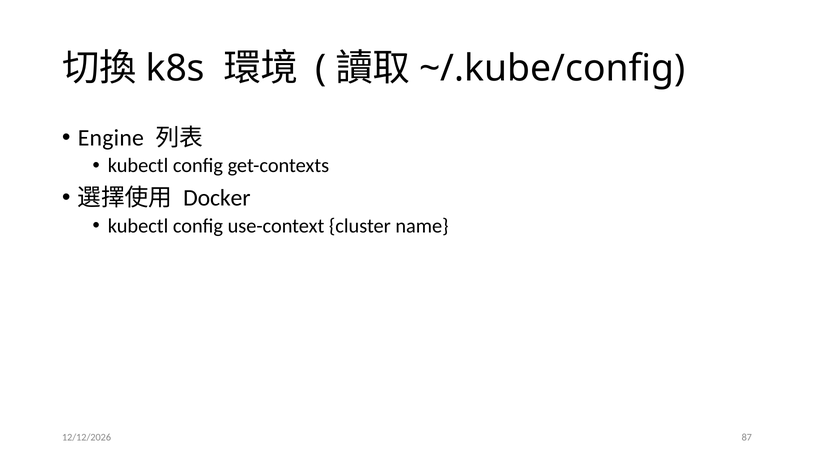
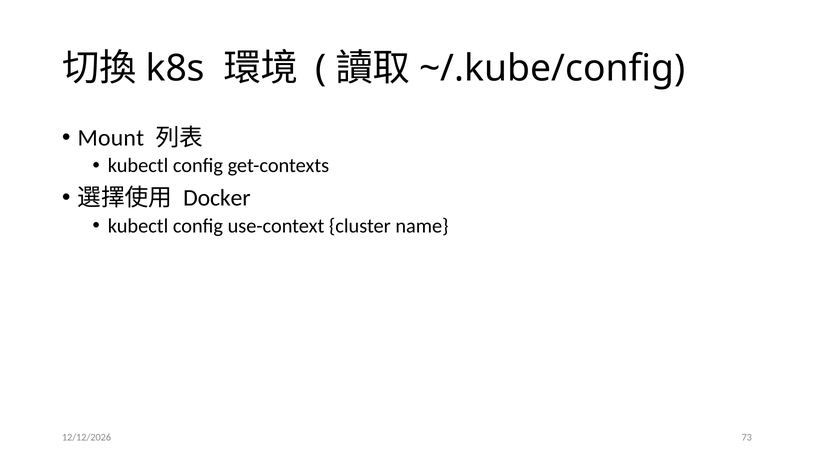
Engine: Engine -> Mount
87: 87 -> 73
